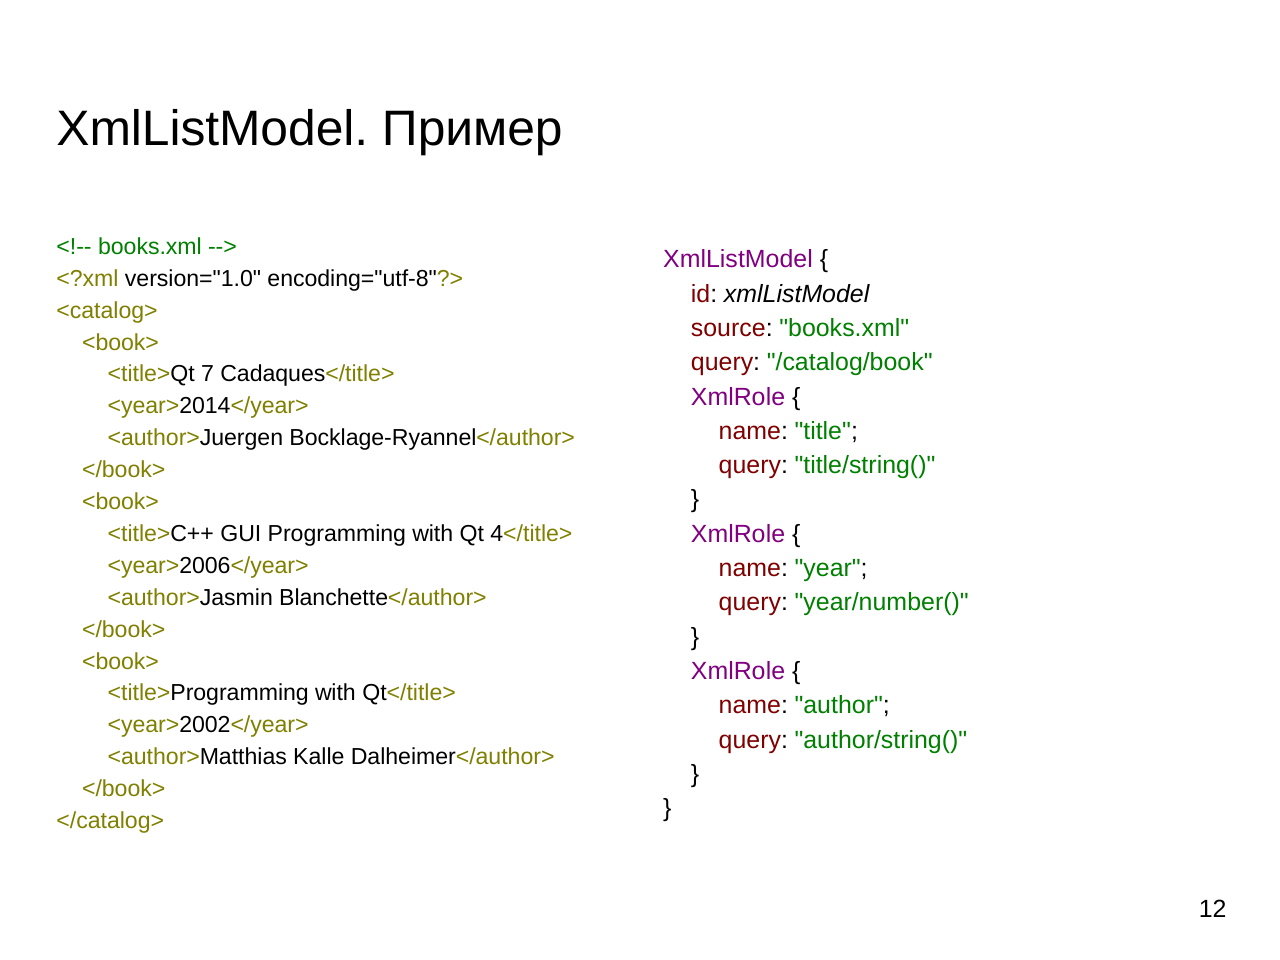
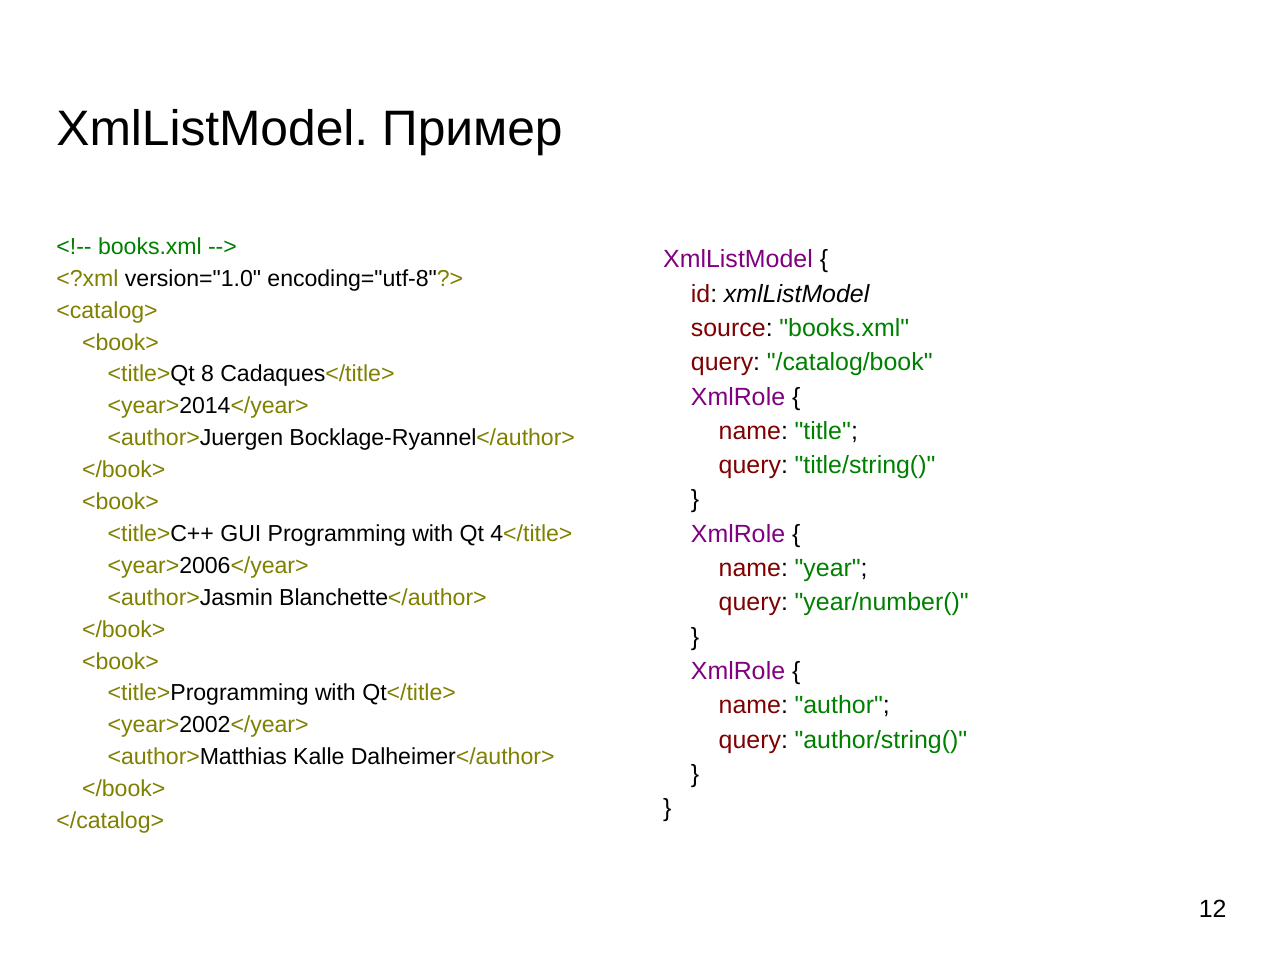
7: 7 -> 8
